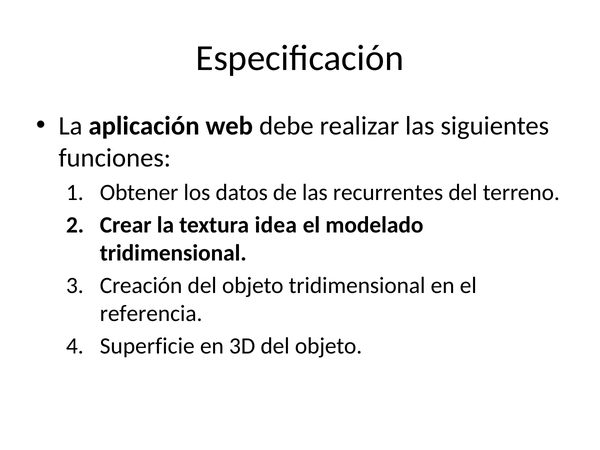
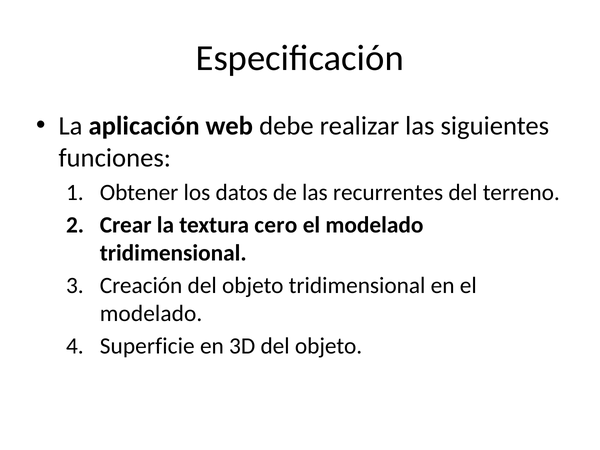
idea: idea -> cero
referencia at (151, 313): referencia -> modelado
